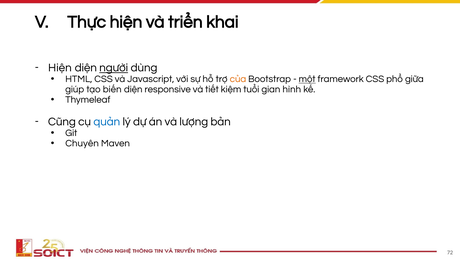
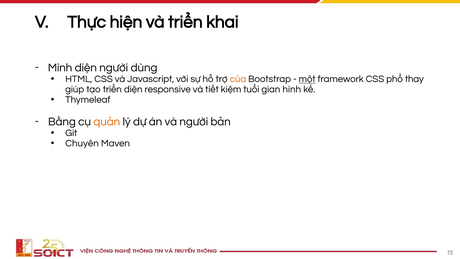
Hiện at (60, 68): Hiện -> Mình
người at (114, 68) underline: present -> none
giữa: giữa -> thay
tạo biến: biến -> triển
Cũng: Cũng -> Bằng
quản colour: blue -> orange
và lượng: lượng -> người
